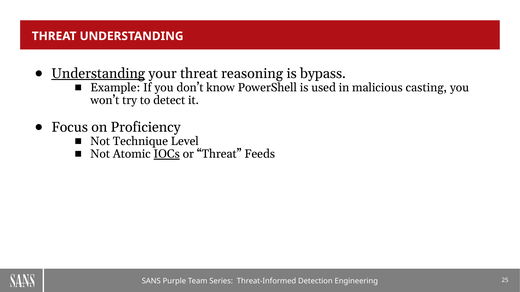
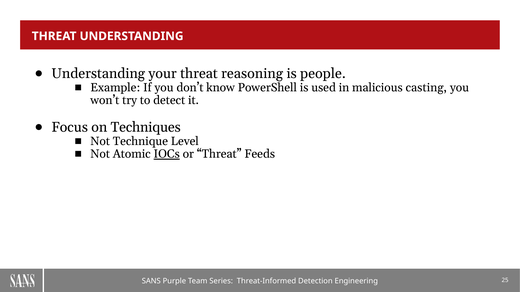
Understanding at (98, 74) underline: present -> none
bypass: bypass -> people
Proficiency: Proficiency -> Techniques
